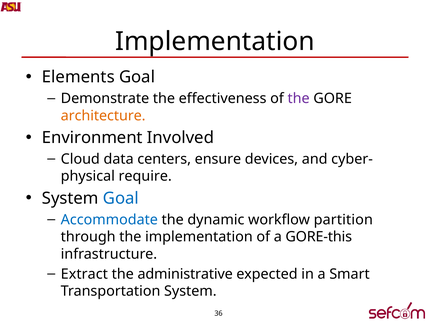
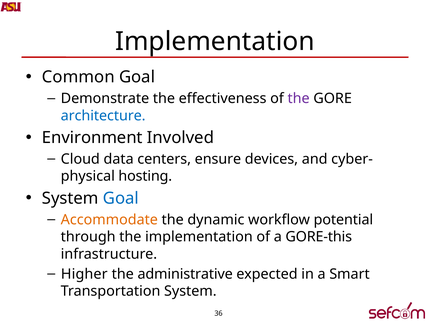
Elements: Elements -> Common
architecture colour: orange -> blue
require: require -> hosting
Accommodate colour: blue -> orange
partition: partition -> potential
Extract: Extract -> Higher
